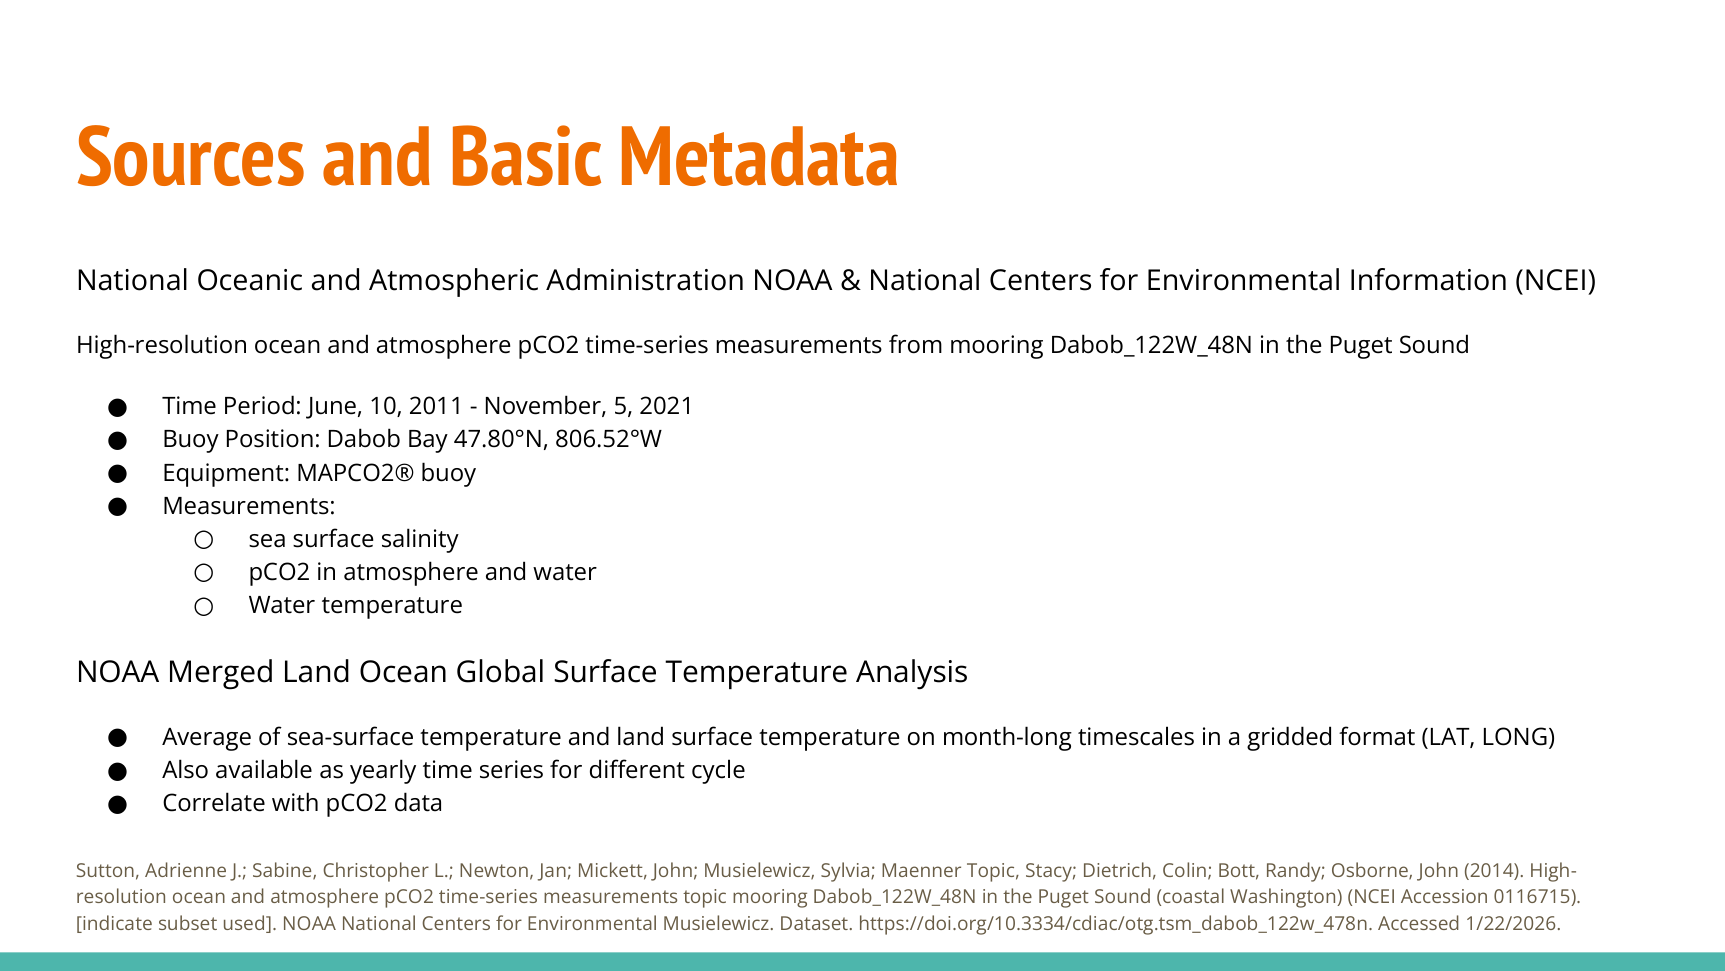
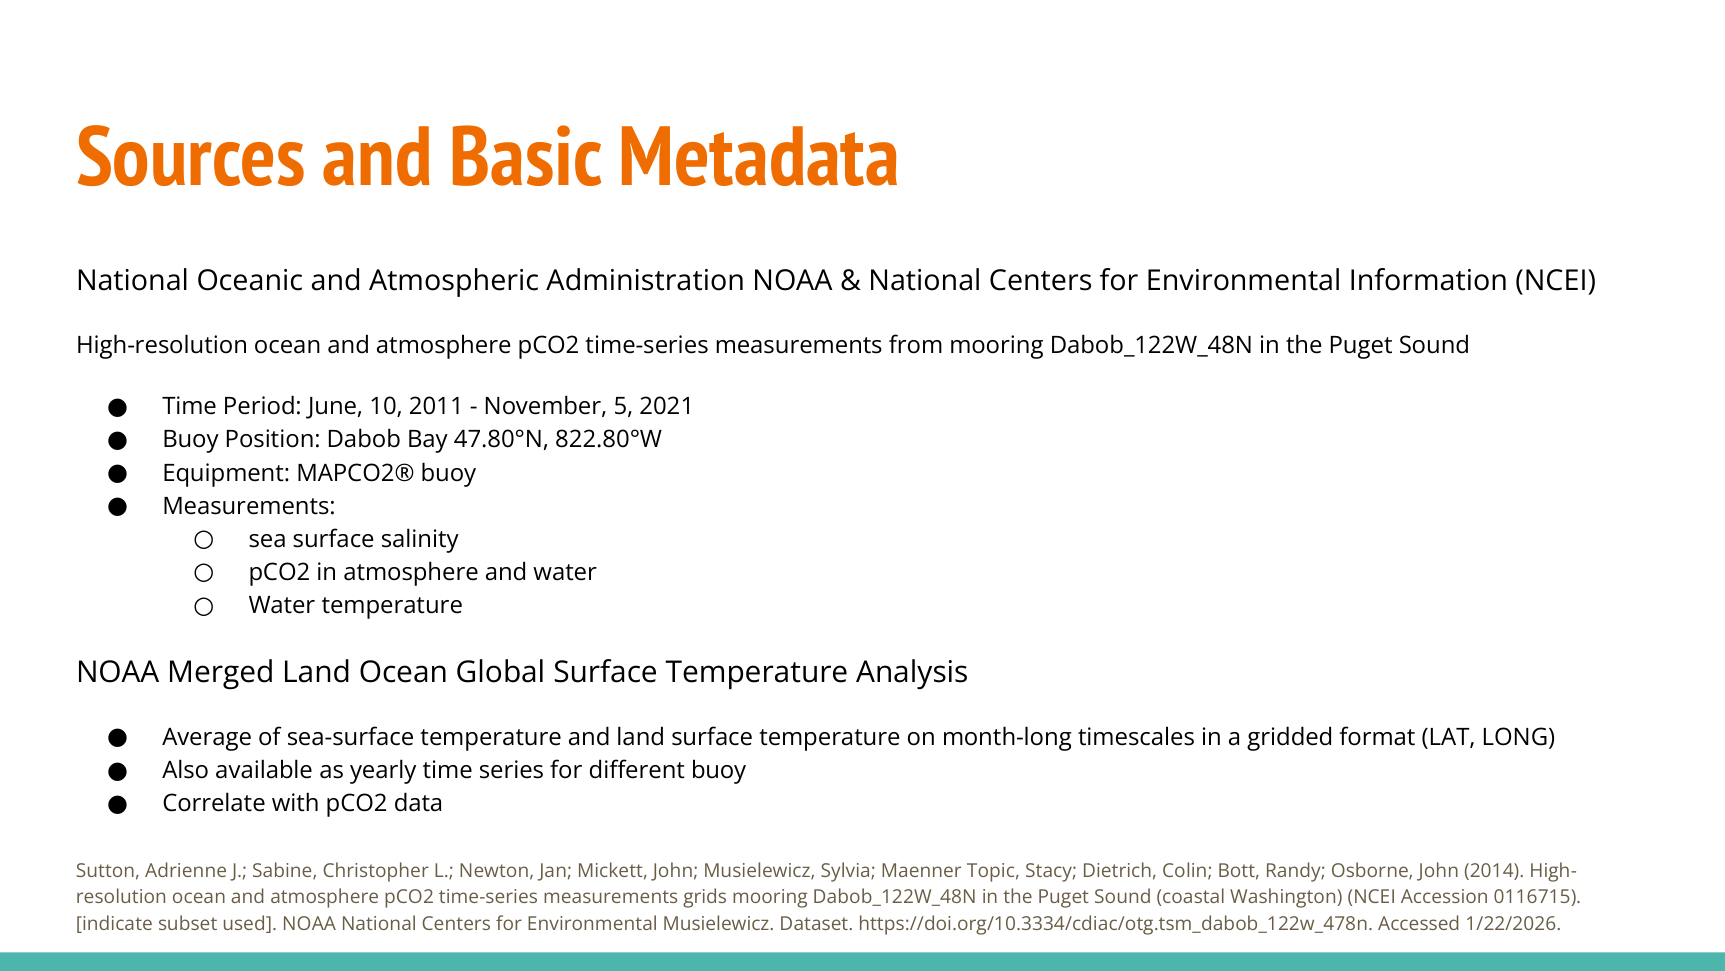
806.52°W: 806.52°W -> 822.80°W
different cycle: cycle -> buoy
measurements topic: topic -> grids
